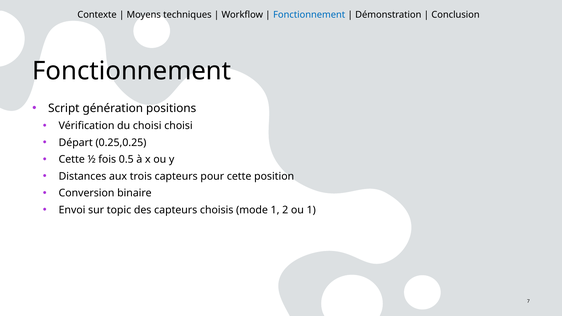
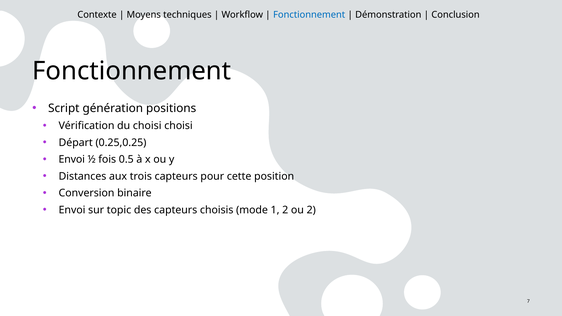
Cette at (72, 160): Cette -> Envoi
ou 1: 1 -> 2
